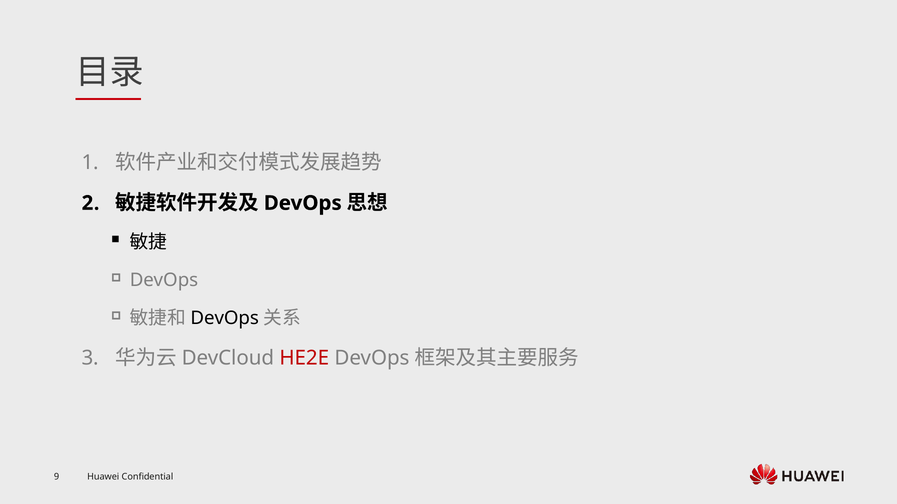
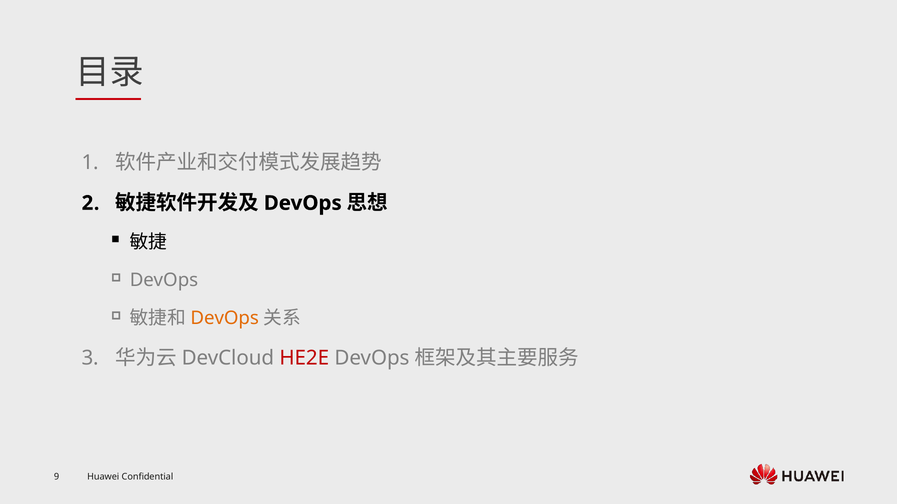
DevOps at (225, 319) colour: black -> orange
